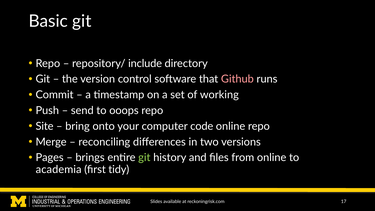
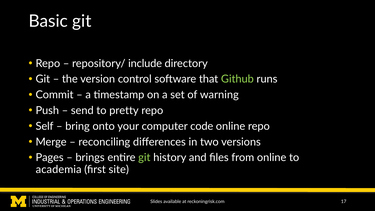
Github colour: pink -> light green
working: working -> warning
ooops: ooops -> pretty
Site: Site -> Self
tidy: tidy -> site
